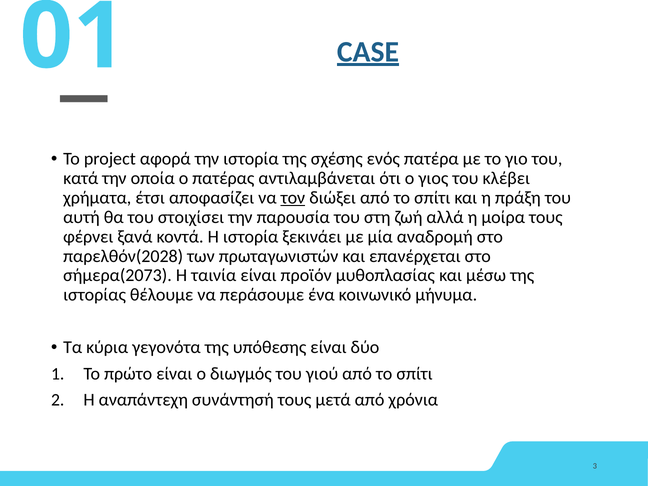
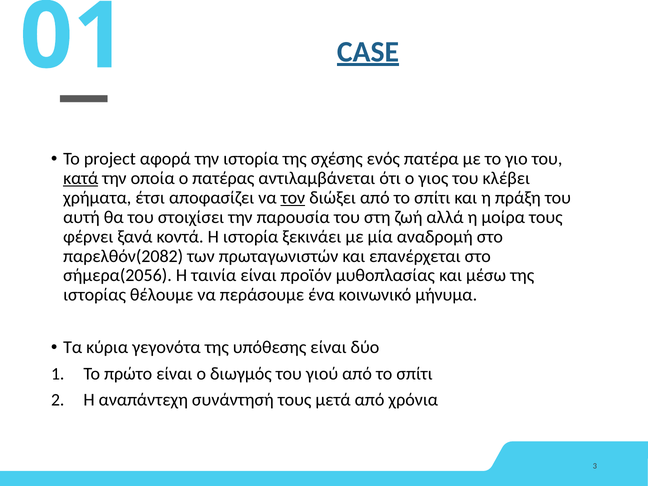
κατά underline: none -> present
παρελθόν(2028: παρελθόν(2028 -> παρελθόν(2082
σήμερα(2073: σήμερα(2073 -> σήμερα(2056
